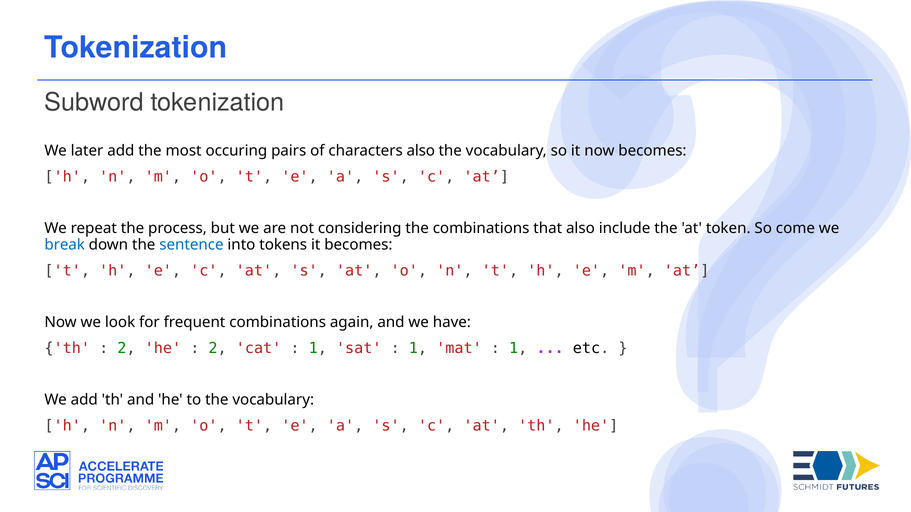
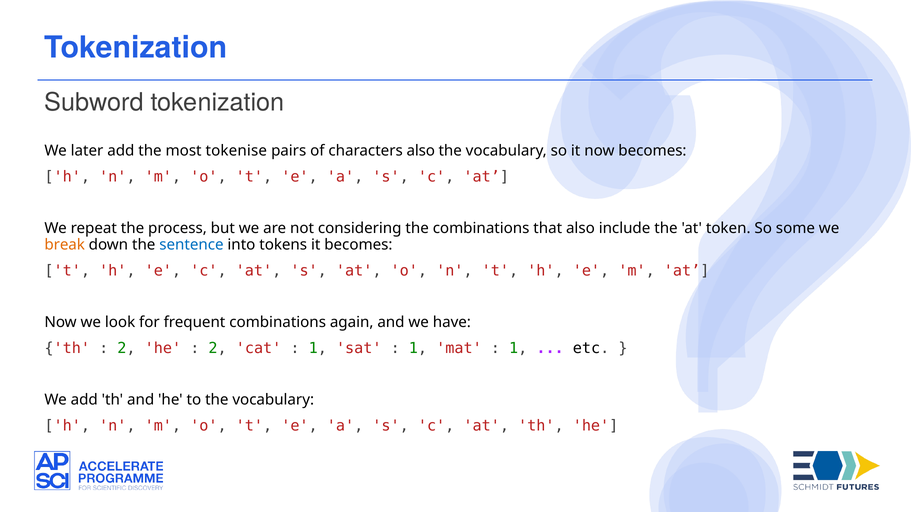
occuring: occuring -> tokenise
come: come -> some
break colour: blue -> orange
